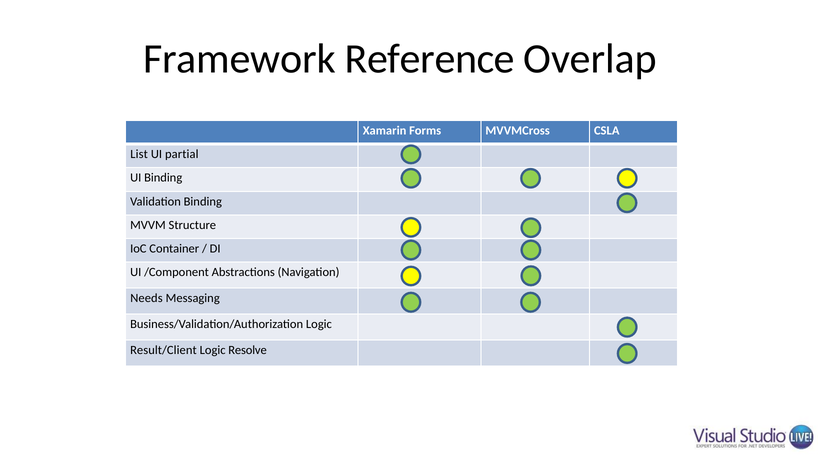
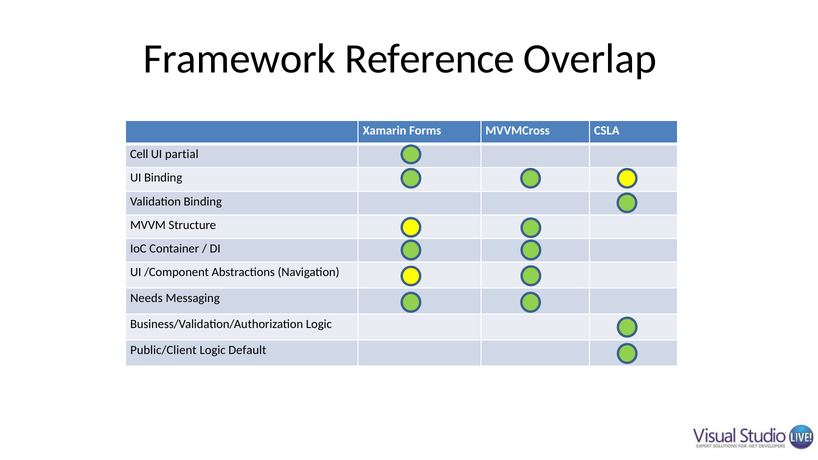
List: List -> Cell
Result/Client: Result/Client -> Public/Client
Resolve: Resolve -> Default
